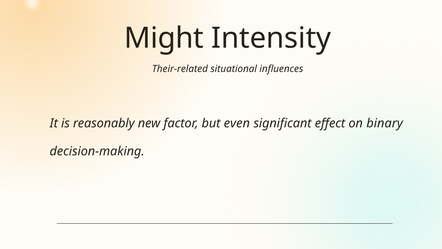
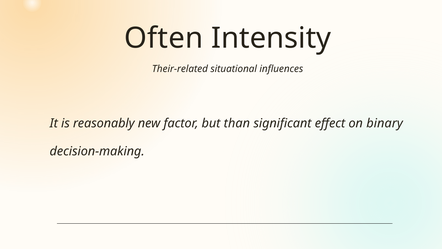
Might: Might -> Often
even: even -> than
